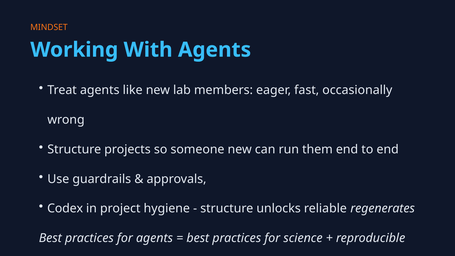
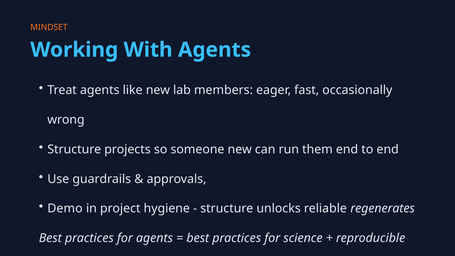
Codex: Codex -> Demo
